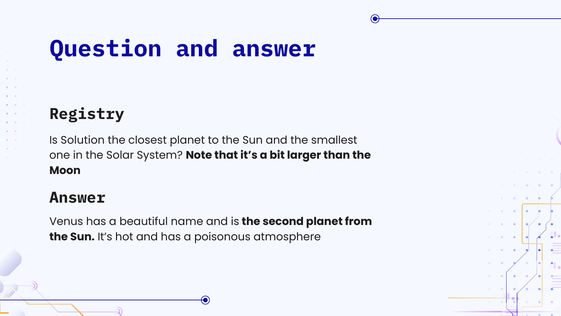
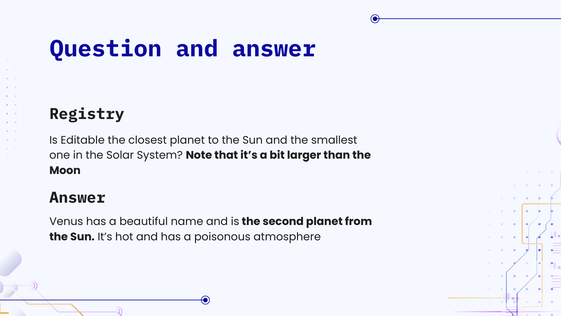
Solution: Solution -> Editable
